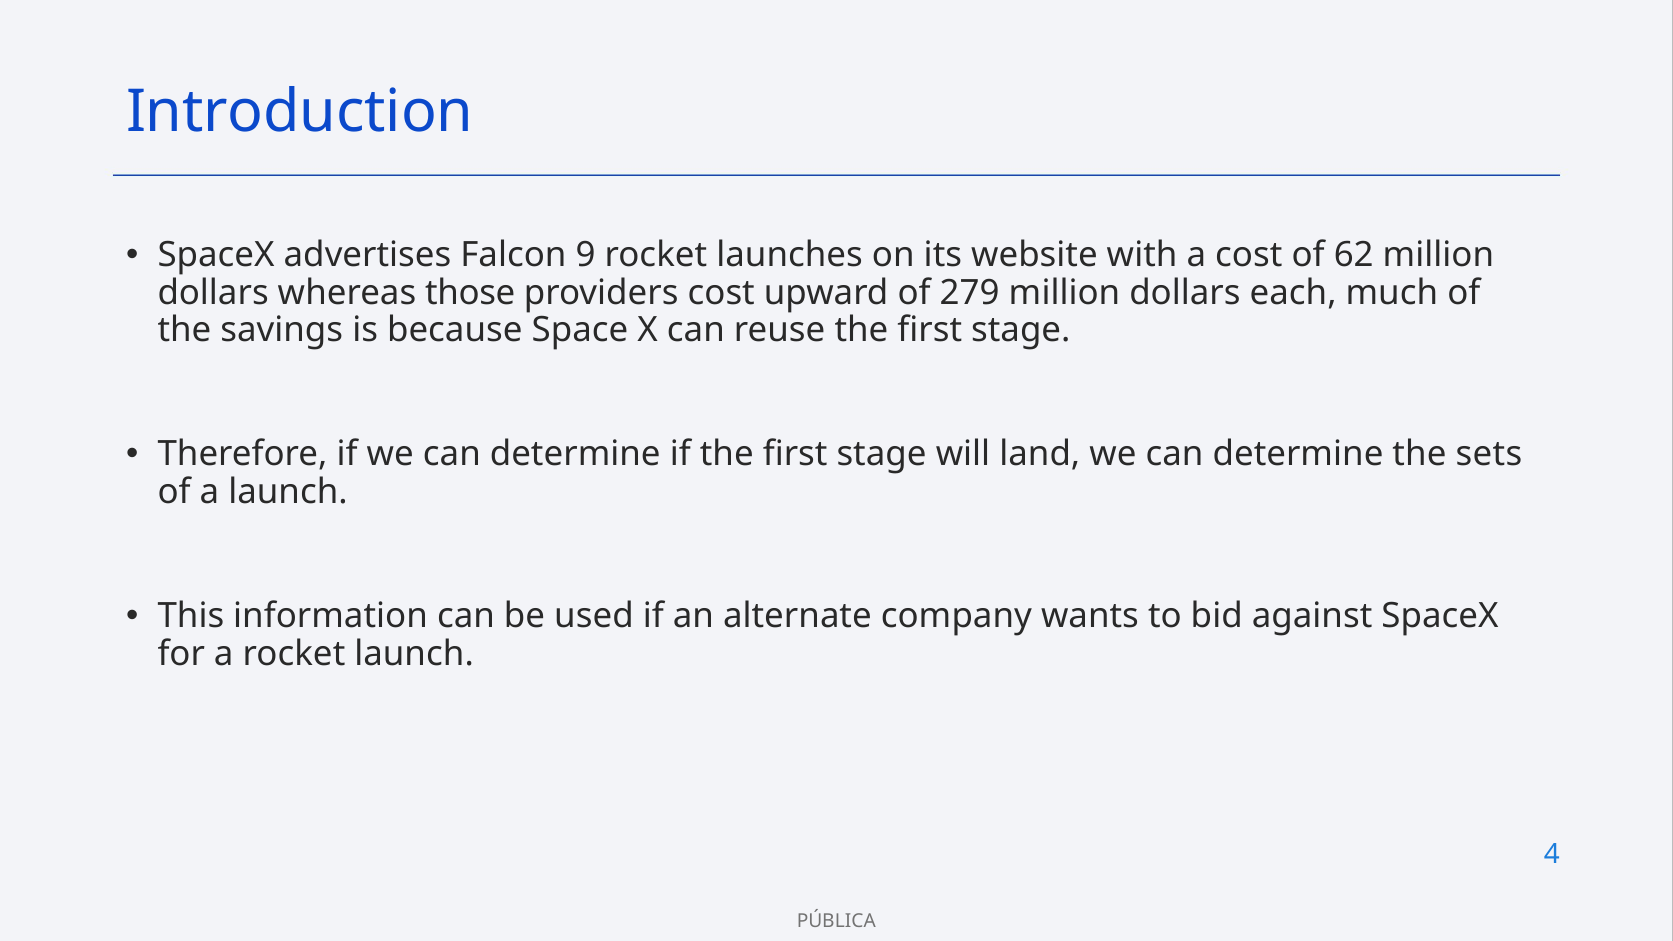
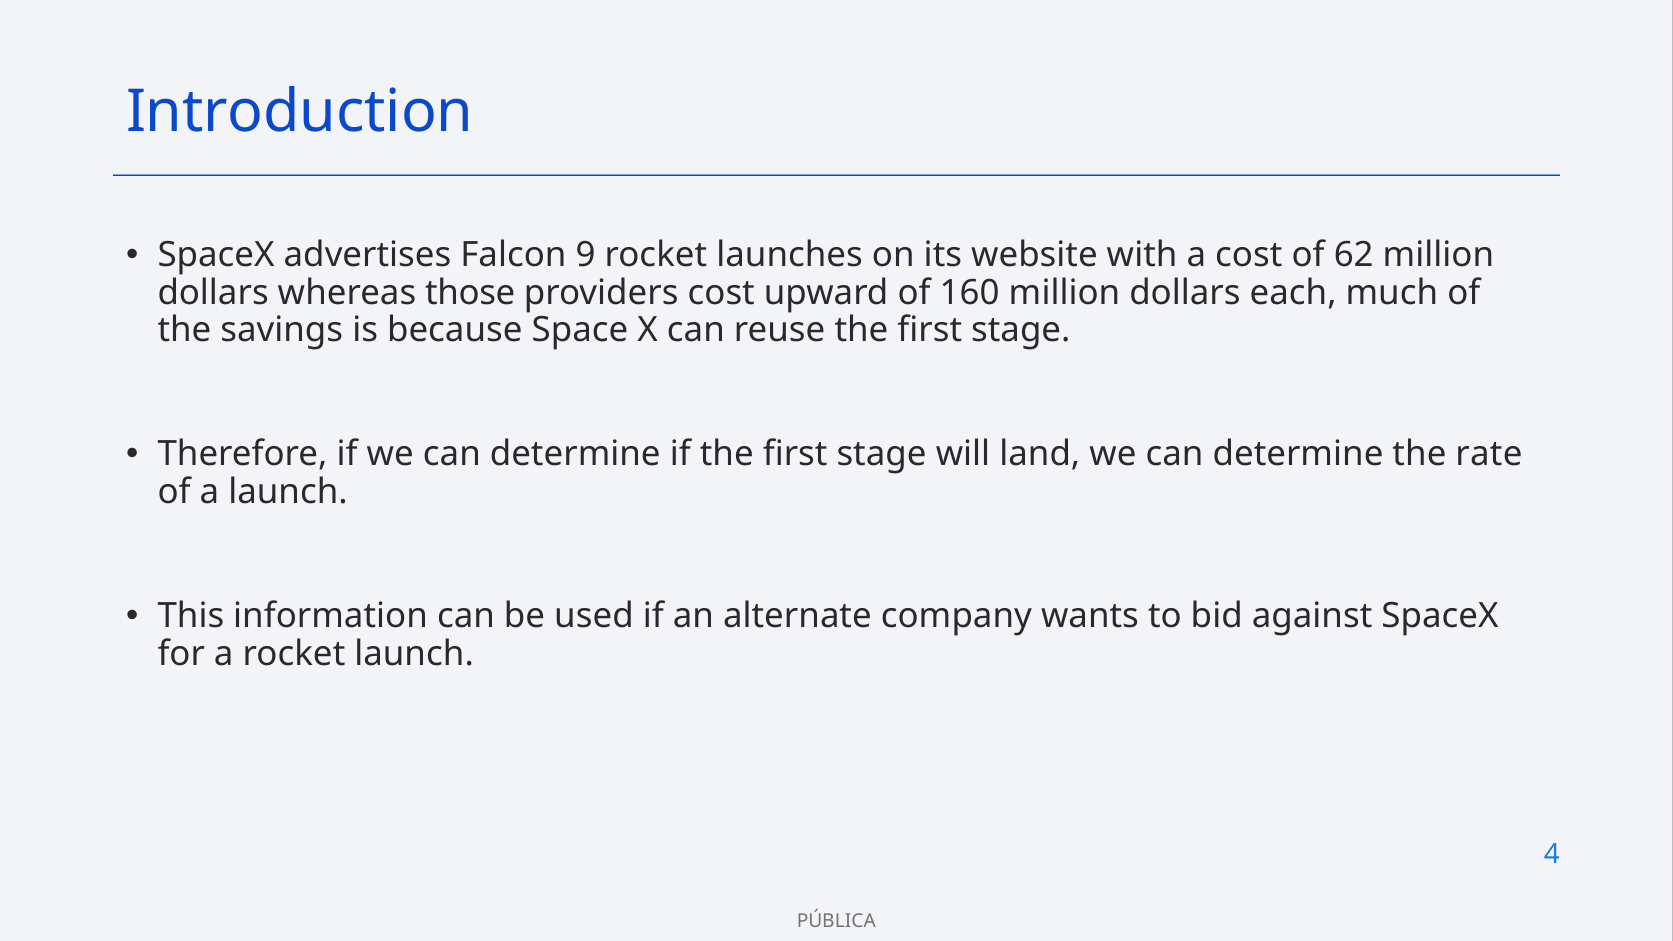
279: 279 -> 160
sets: sets -> rate
